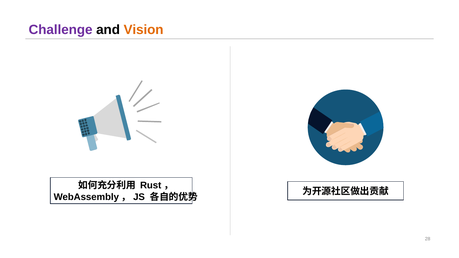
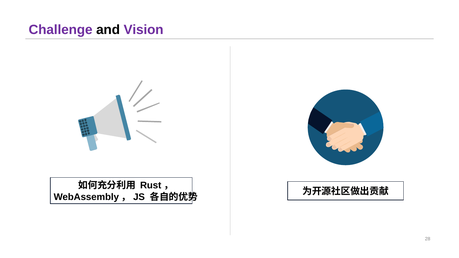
Vision colour: orange -> purple
